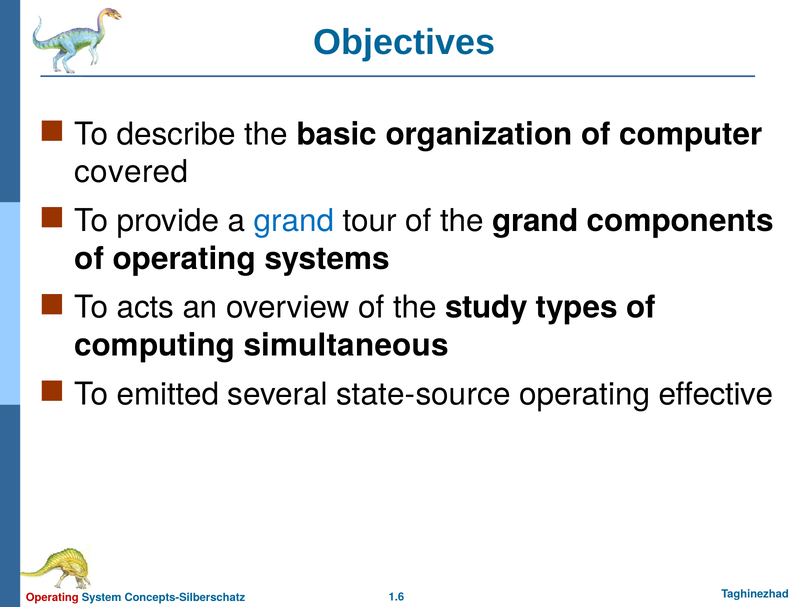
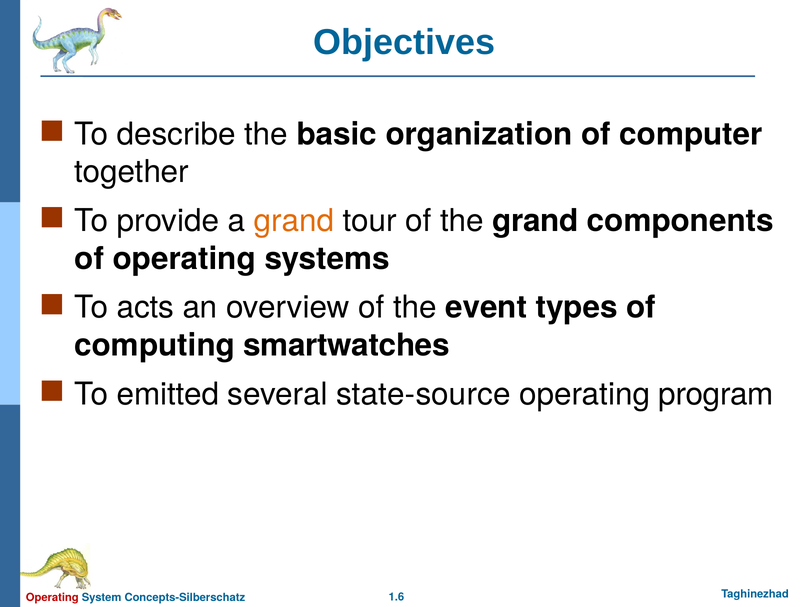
covered: covered -> together
grand at (294, 221) colour: blue -> orange
study: study -> event
simultaneous: simultaneous -> smartwatches
effective: effective -> program
